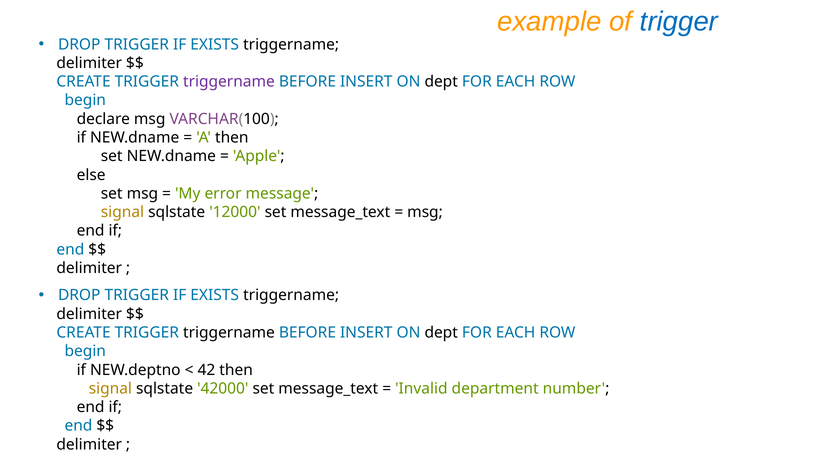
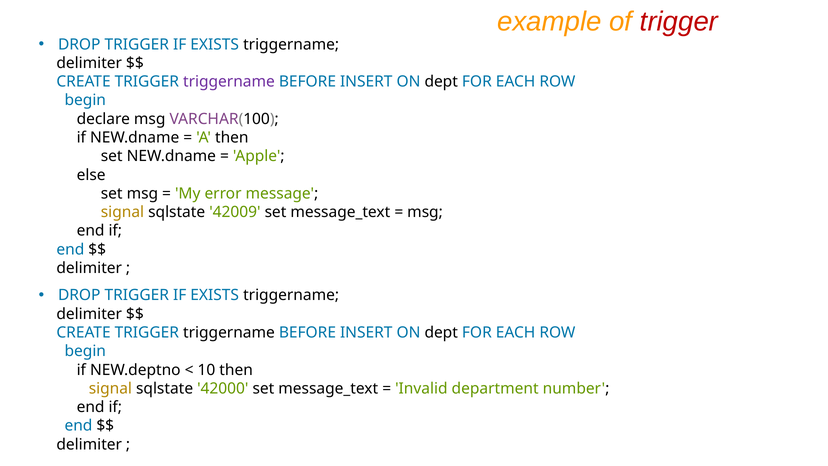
trigger at (679, 22) colour: blue -> red
12000: 12000 -> 42009
42: 42 -> 10
